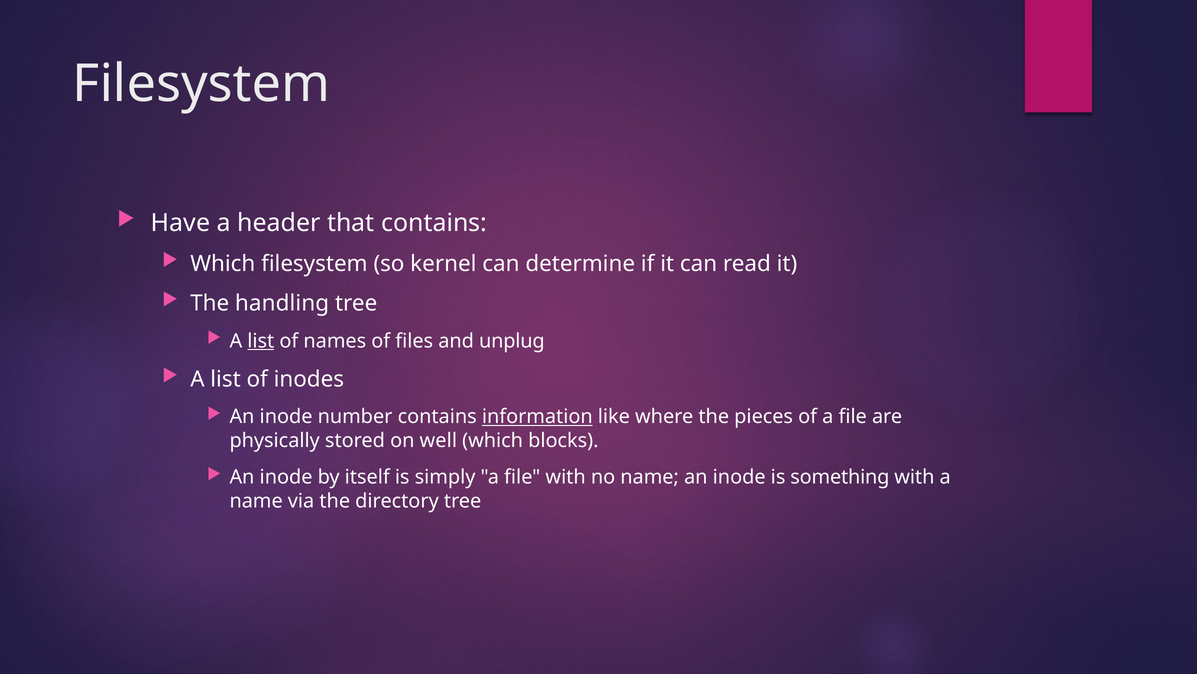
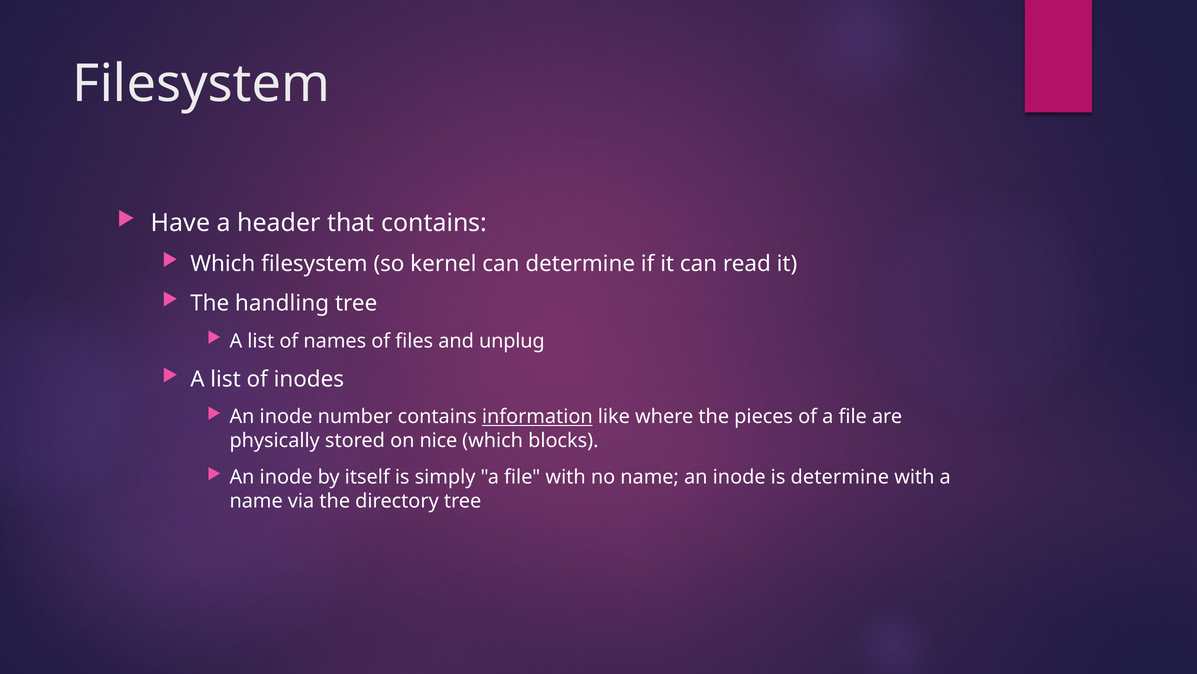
list at (261, 341) underline: present -> none
well: well -> nice
is something: something -> determine
